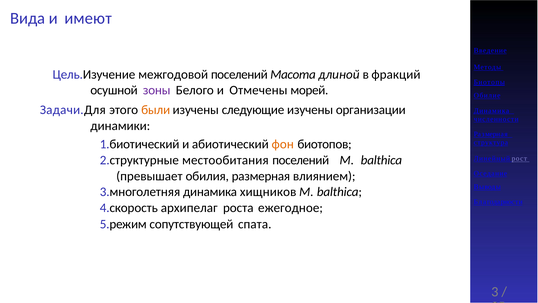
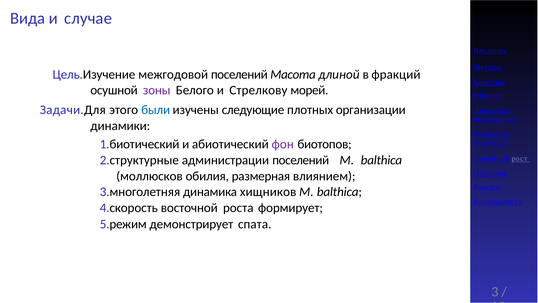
имеют: имеют -> случае
Отмечены: Отмечены -> Стрелкову
были colour: orange -> blue
следующие изучены: изучены -> плотных
фон colour: orange -> purple
местообитания: местообитания -> администрации
превышает: превышает -> моллюсков
архипелаг: архипелаг -> восточной
ежегодное: ежегодное -> формирует
сопутствующей: сопутствующей -> демонстрирует
